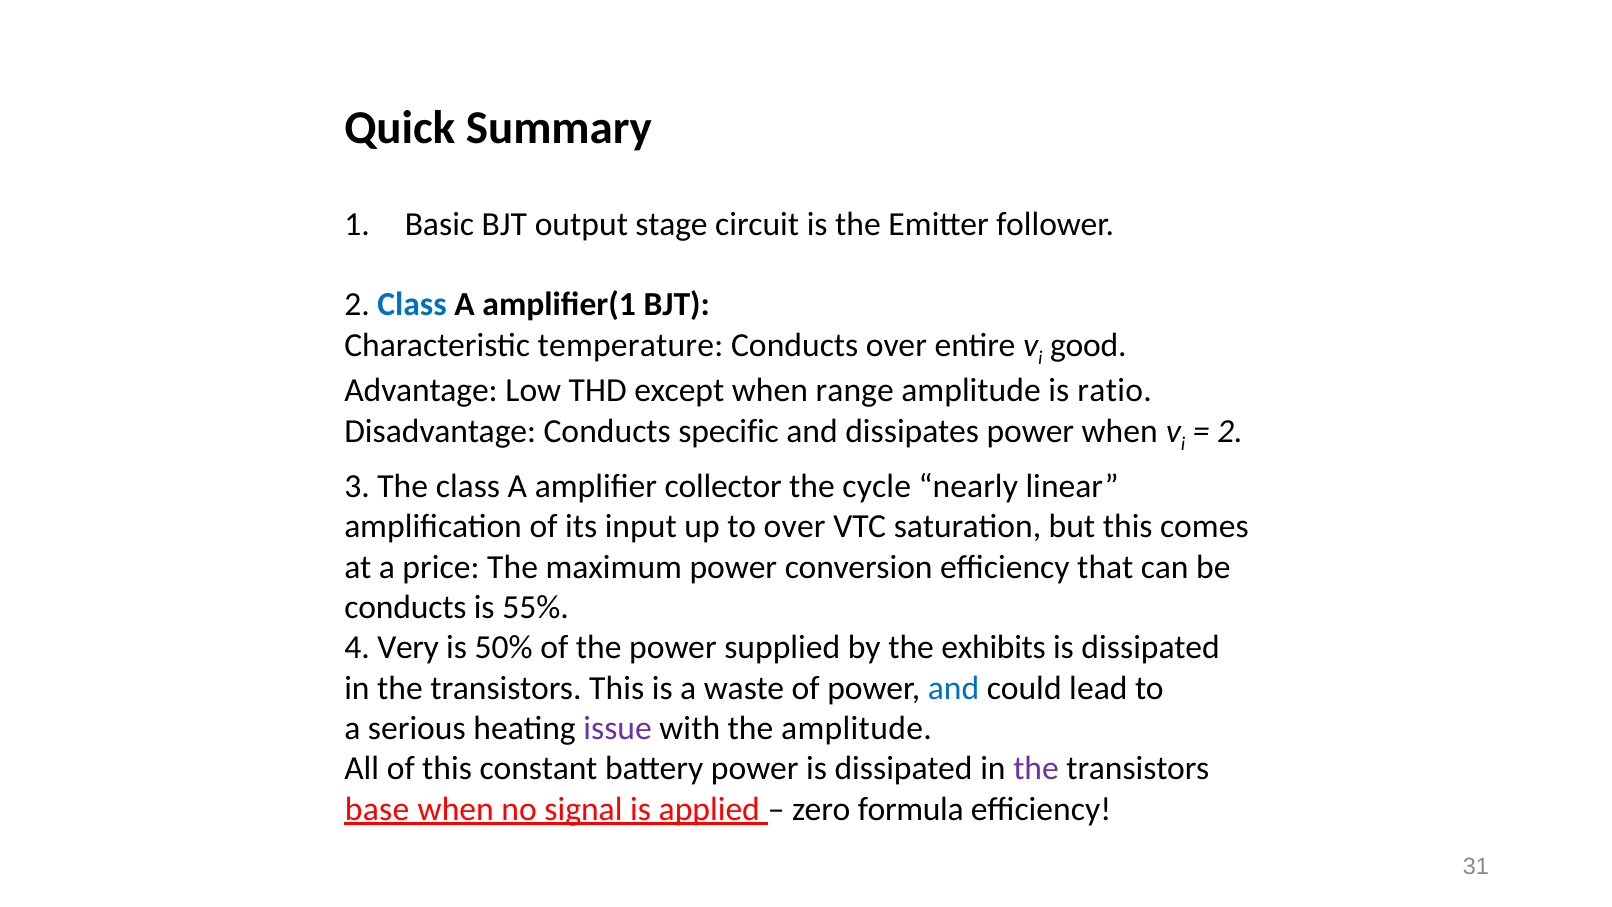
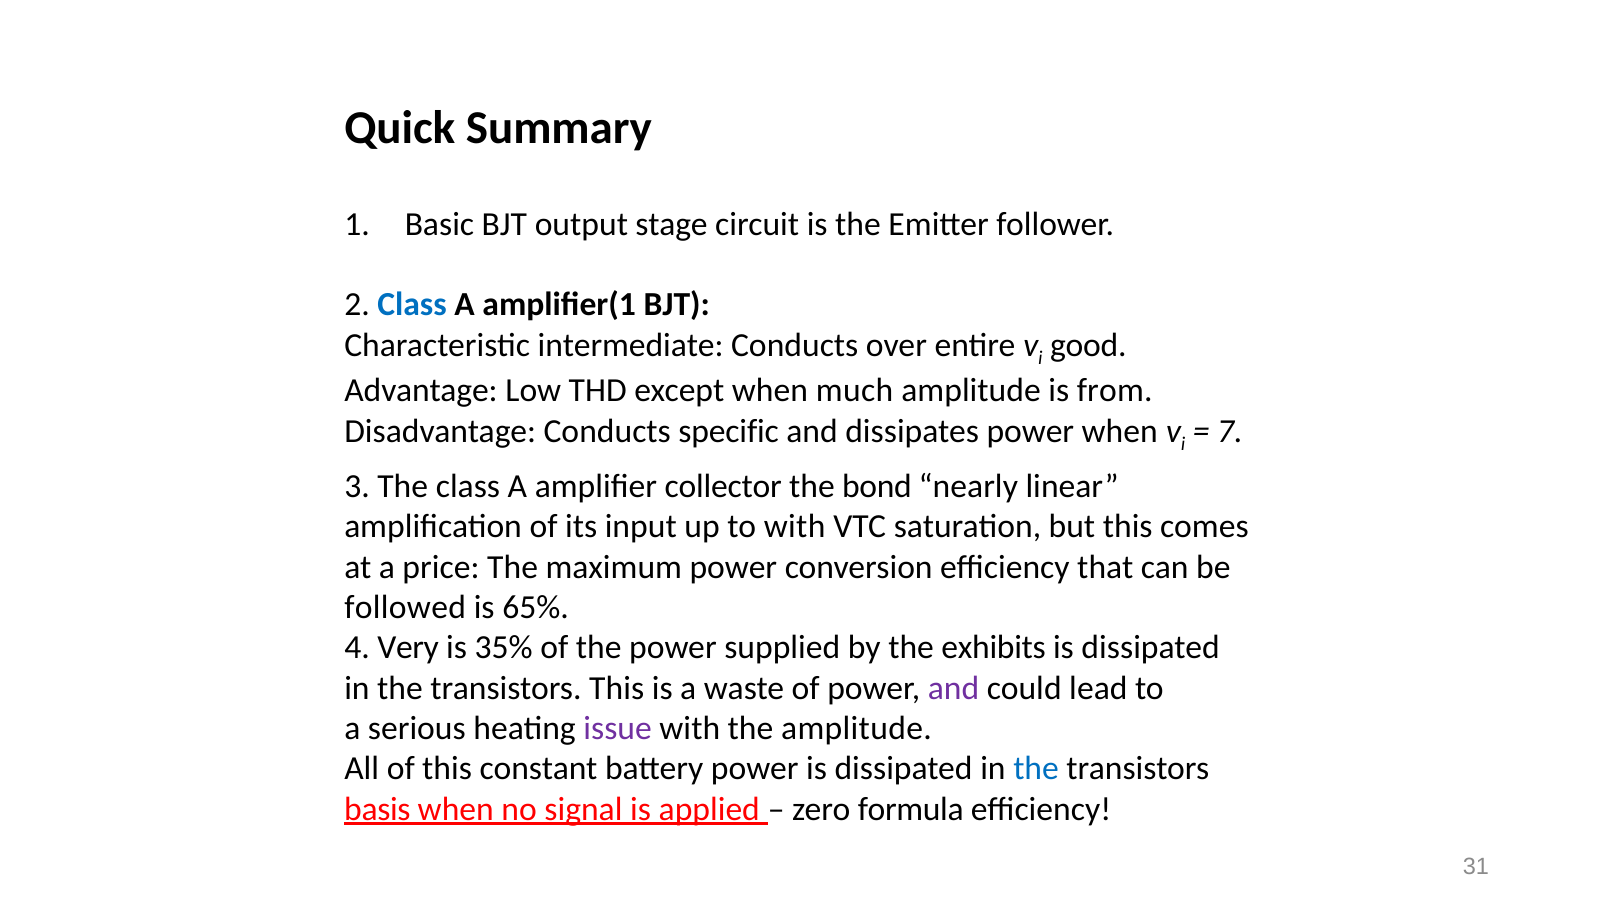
temperature: temperature -> intermediate
range: range -> much
ratio: ratio -> from
2 at (1230, 431): 2 -> 7
cycle: cycle -> bond
to over: over -> with
conducts at (405, 607): conducts -> followed
55%: 55% -> 65%
50%: 50% -> 35%
and at (954, 688) colour: blue -> purple
the at (1036, 768) colour: purple -> blue
base: base -> basis
